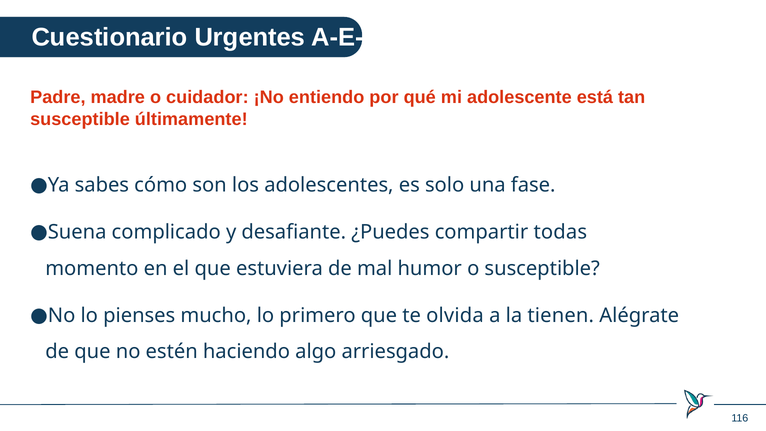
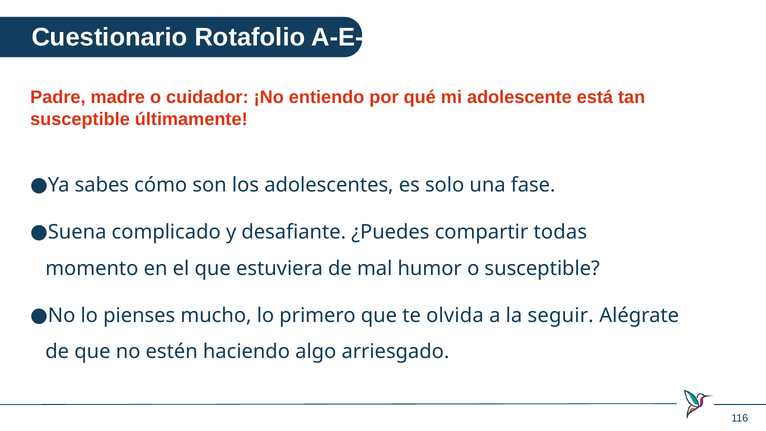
Urgentes: Urgentes -> Rotafolio
tienen: tienen -> seguir
